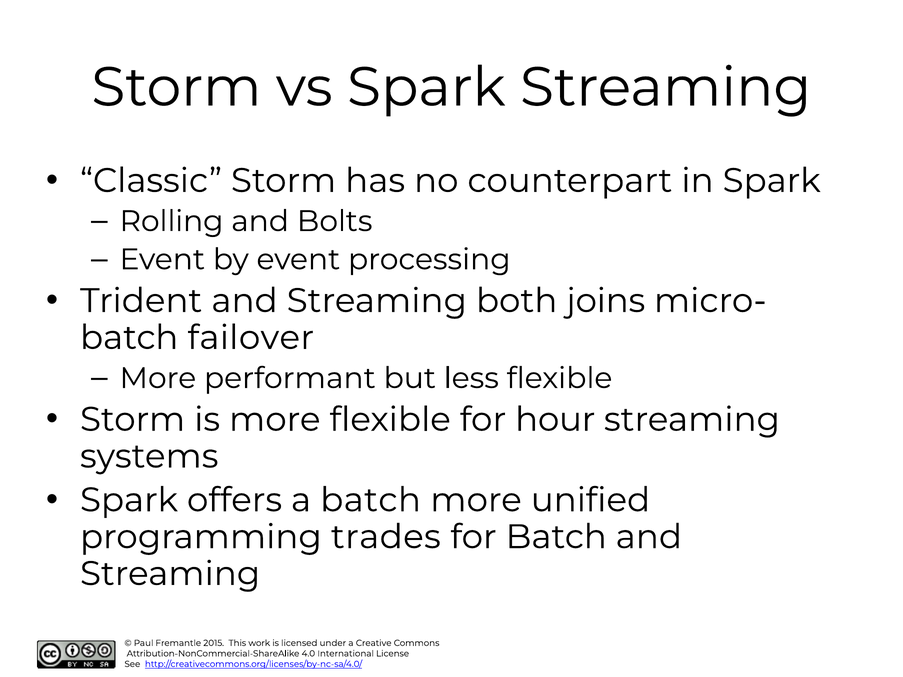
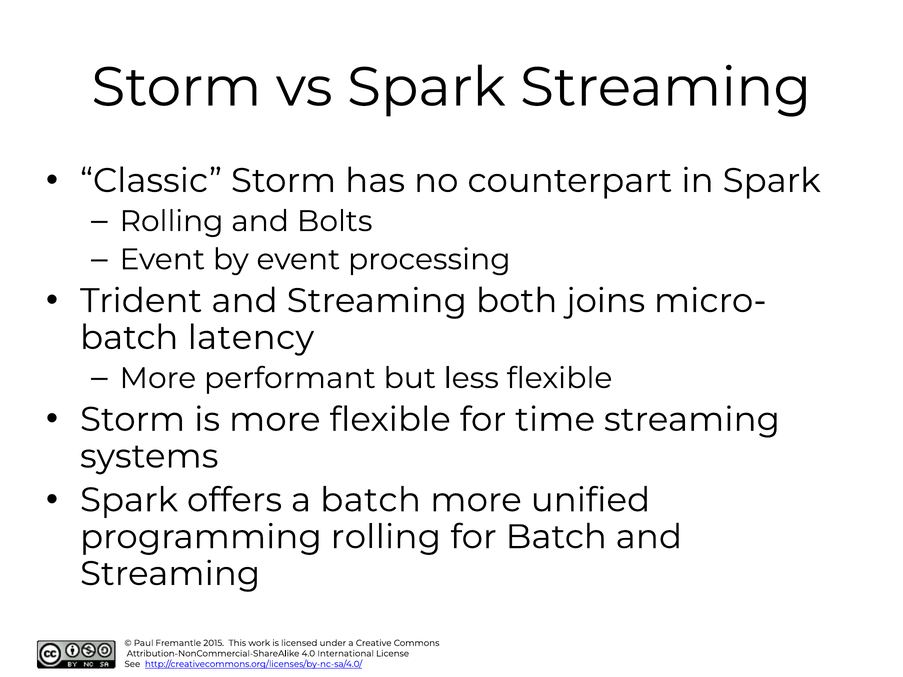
failover: failover -> latency
hour: hour -> time
programming trades: trades -> rolling
